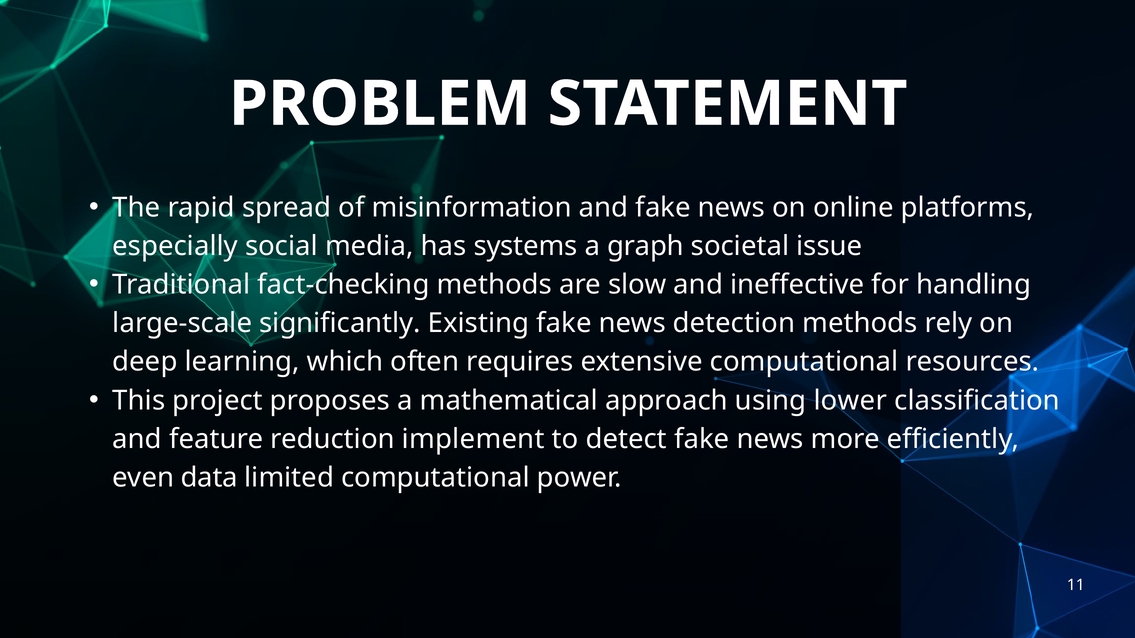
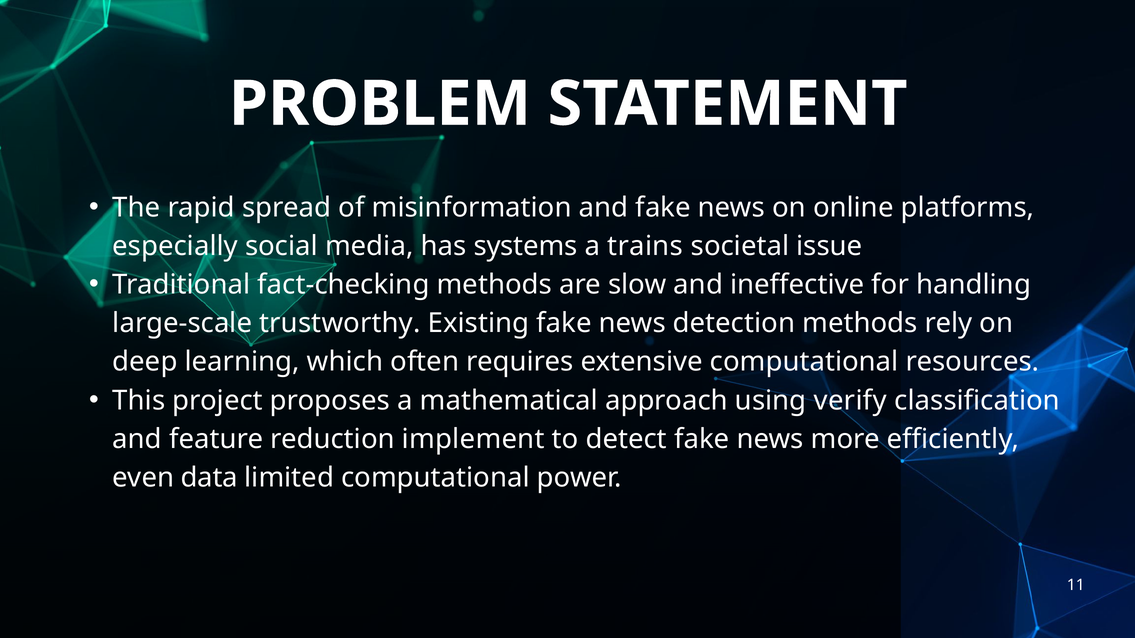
graph: graph -> trains
significantly: significantly -> trustworthy
lower: lower -> verify
